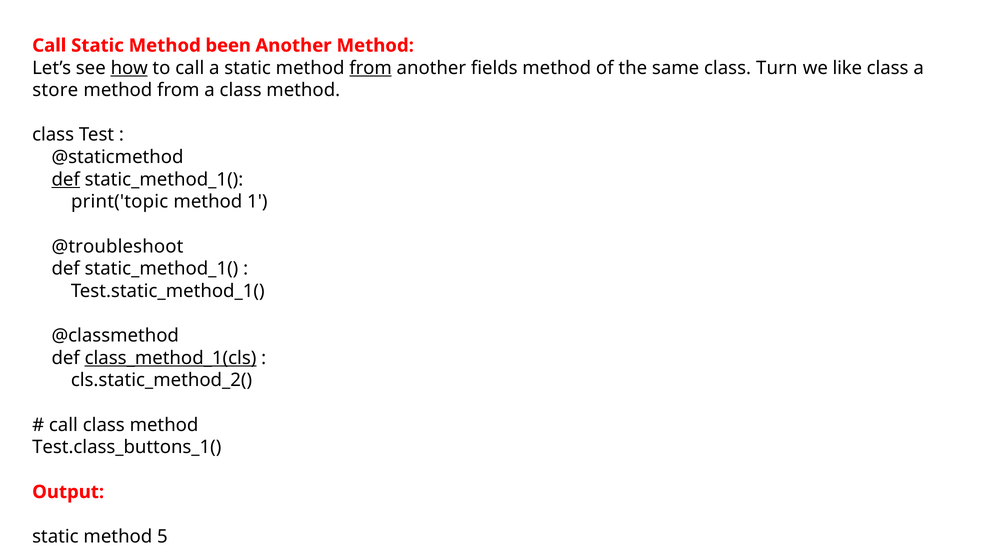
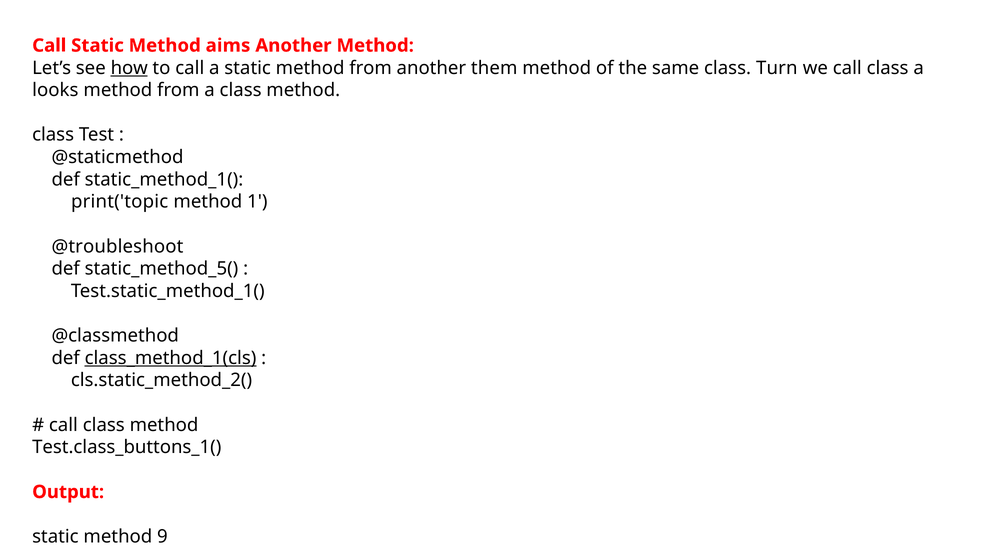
been: been -> aims
from at (371, 68) underline: present -> none
fields: fields -> them
we like: like -> call
store: store -> looks
def at (66, 180) underline: present -> none
static_method_1( at (161, 269): static_method_1( -> static_method_5(
5: 5 -> 9
